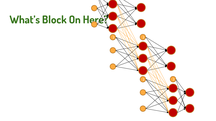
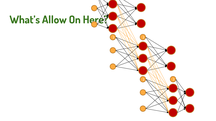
Block: Block -> Allow
